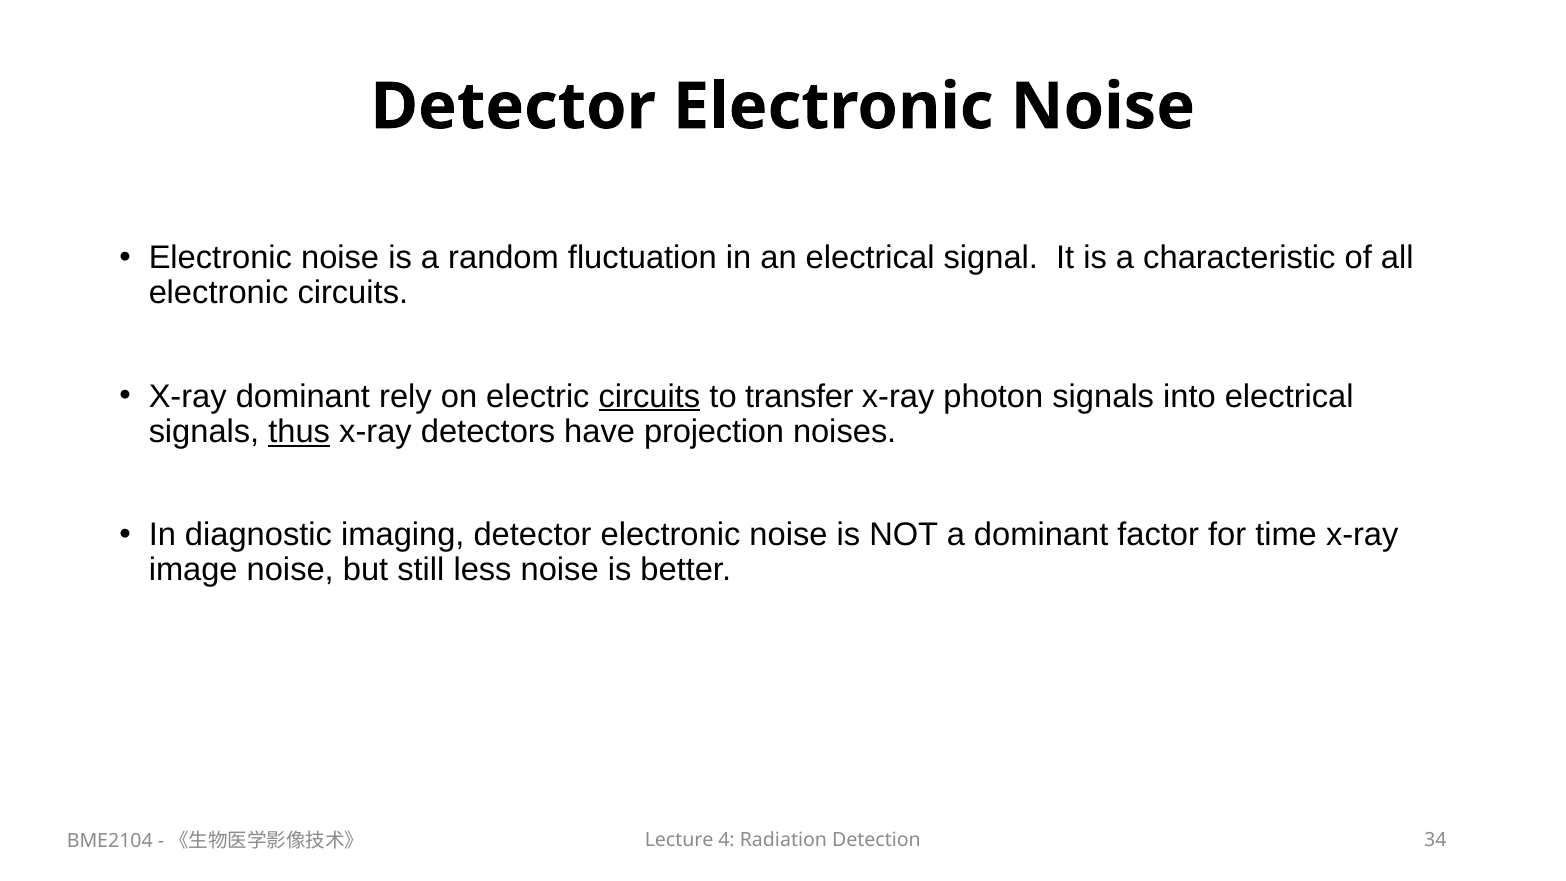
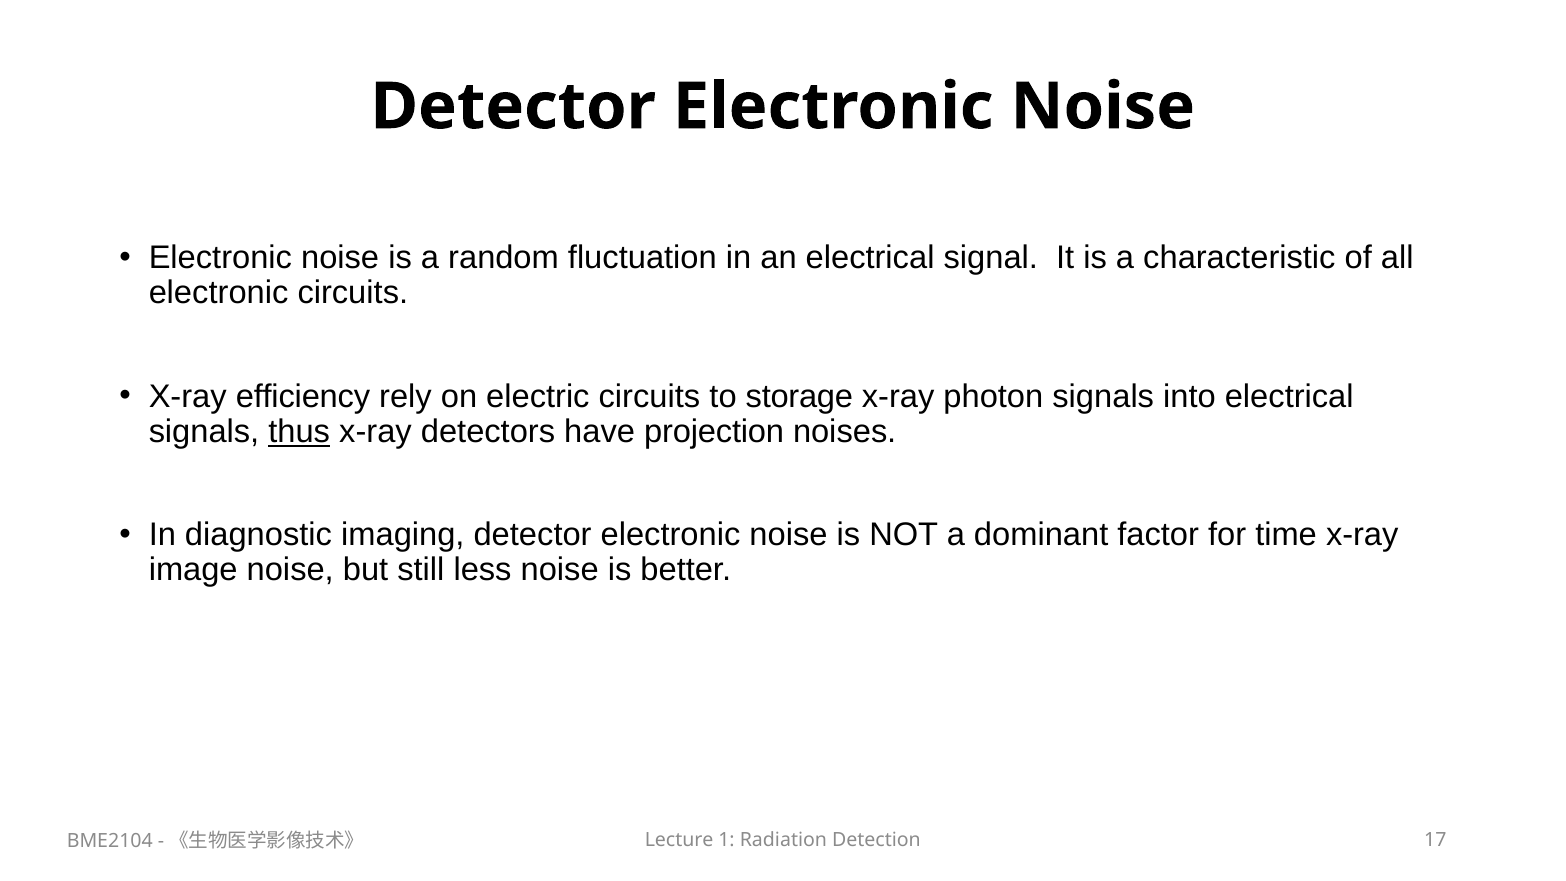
X-ray dominant: dominant -> efficiency
circuits at (649, 396) underline: present -> none
transfer: transfer -> storage
4: 4 -> 1
34: 34 -> 17
